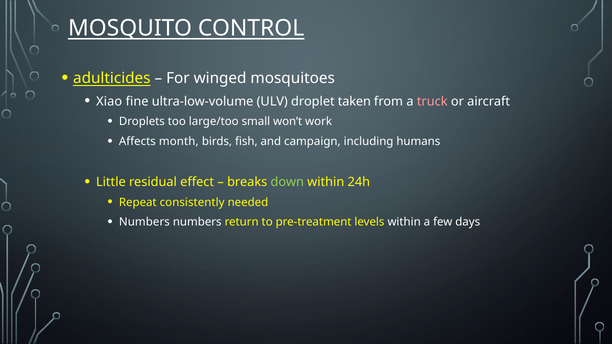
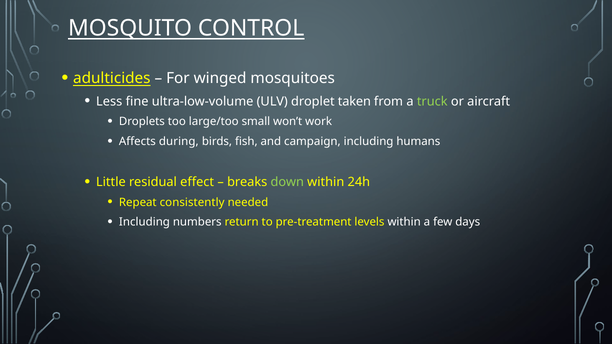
Xiao: Xiao -> Less
truck colour: pink -> light green
month: month -> during
Numbers at (144, 222): Numbers -> Including
